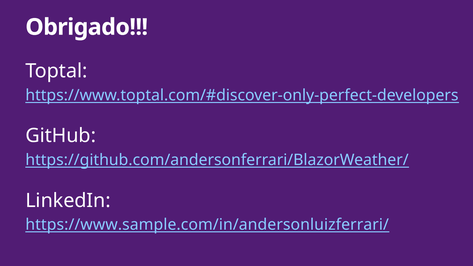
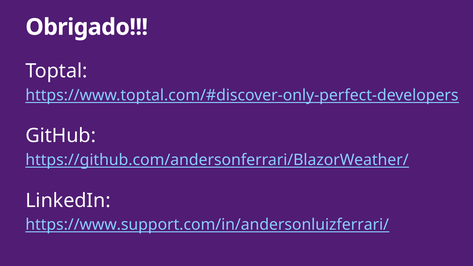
https://www.sample.com/in/andersonluizferrari/: https://www.sample.com/in/andersonluizferrari/ -> https://www.support.com/in/andersonluizferrari/
